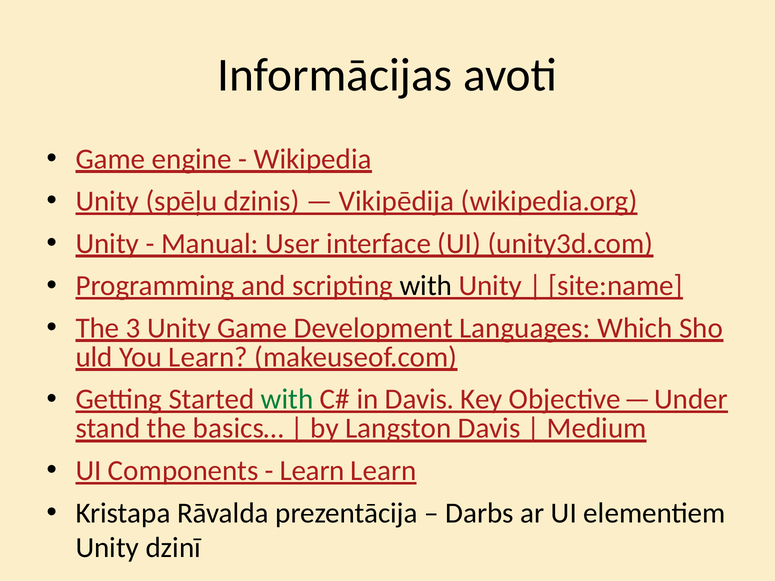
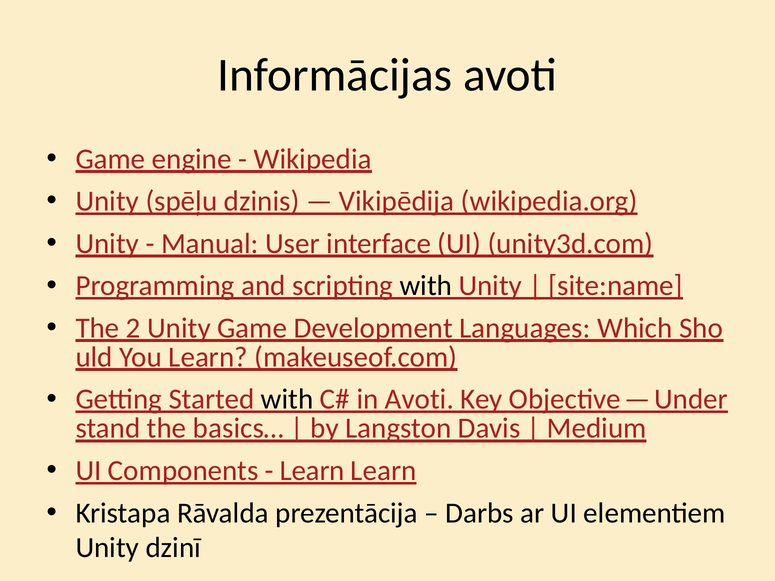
3: 3 -> 2
with at (287, 400) colour: green -> black
in Davis: Davis -> Avoti
